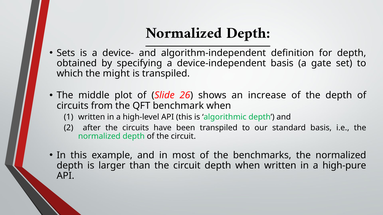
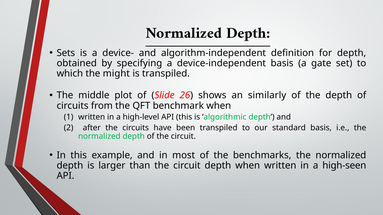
increase: increase -> similarly
high-pure: high-pure -> high-seen
